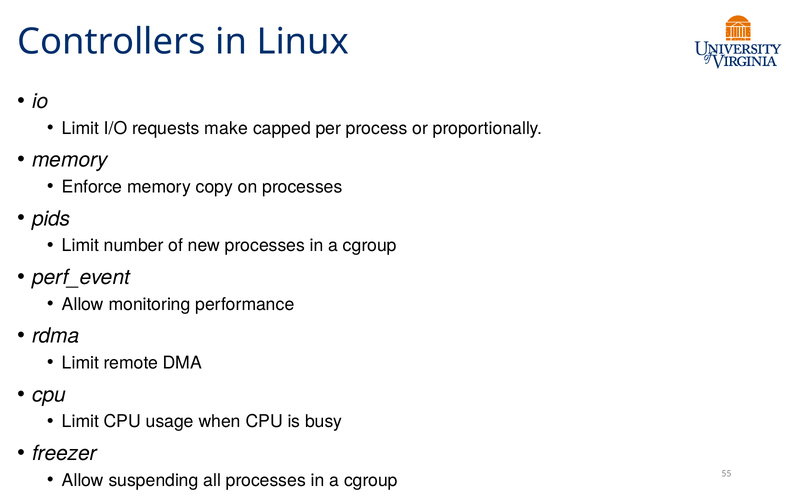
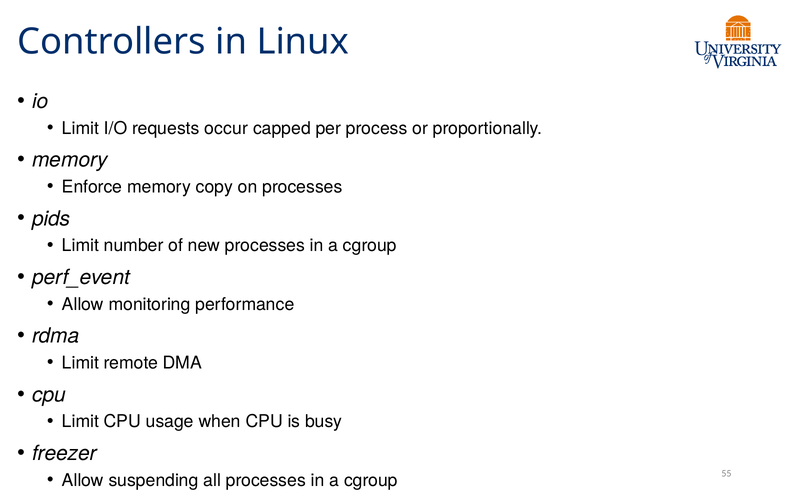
make: make -> occur
